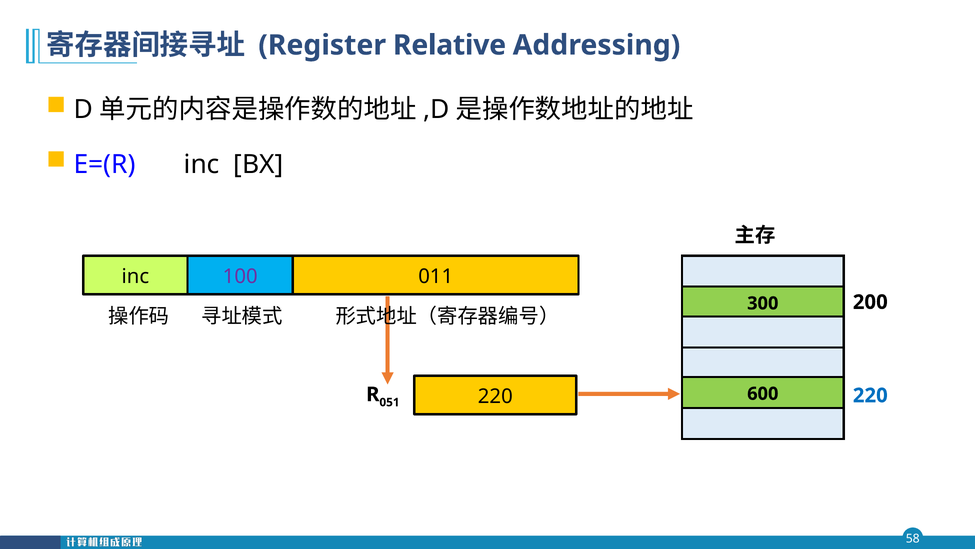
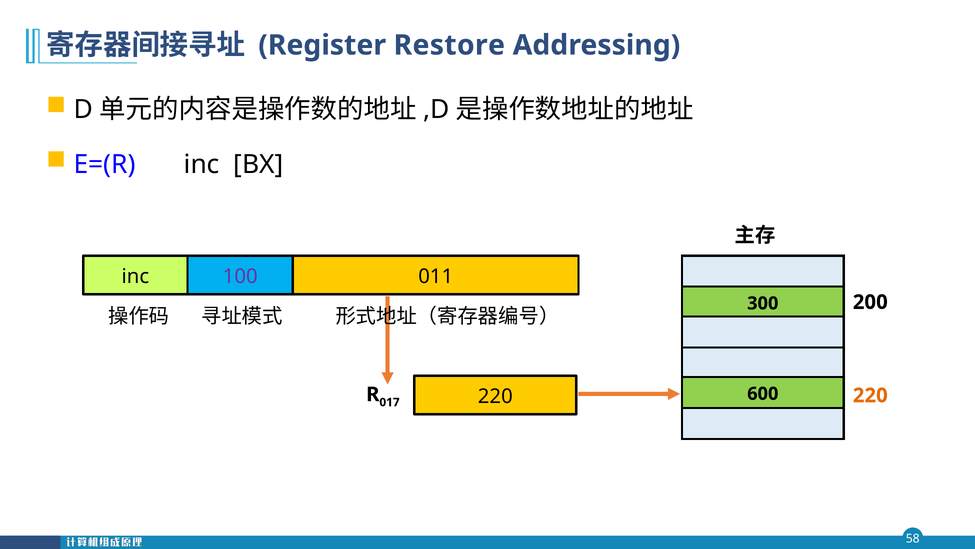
Relative: Relative -> Restore
220 at (870, 395) colour: blue -> orange
051: 051 -> 017
